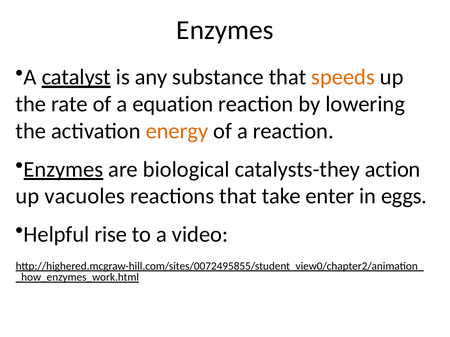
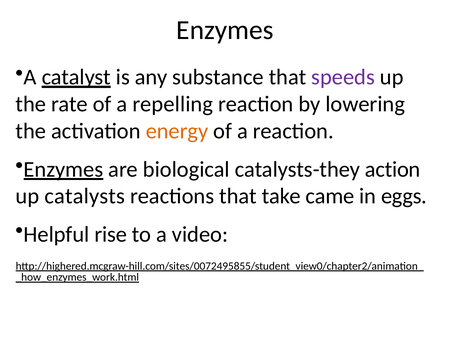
speeds colour: orange -> purple
equation: equation -> repelling
vacuoles: vacuoles -> catalysts
enter: enter -> came
